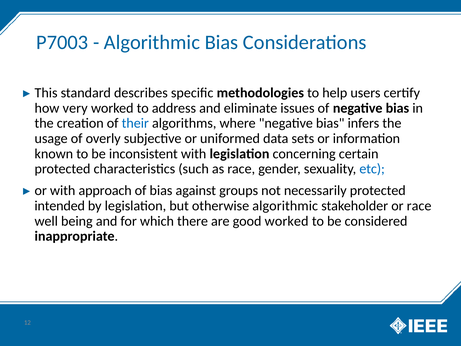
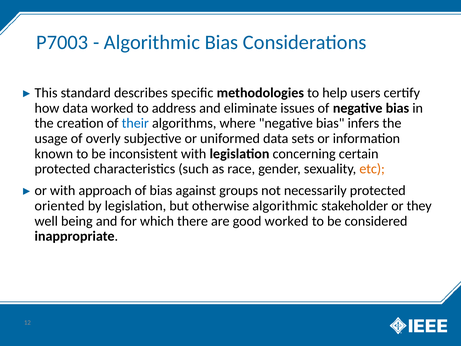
how very: very -> data
etc colour: blue -> orange
intended: intended -> oriented
or race: race -> they
